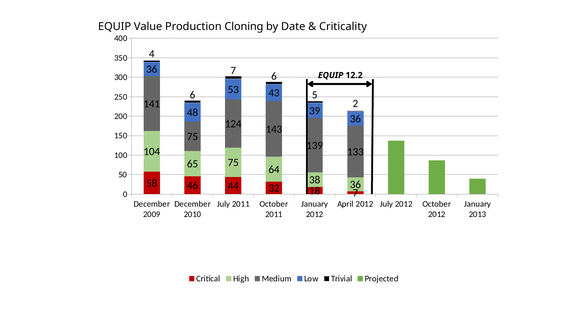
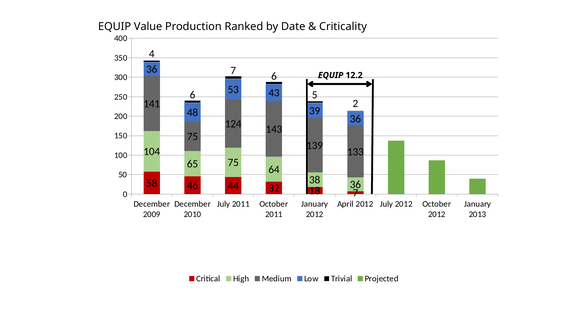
Cloning: Cloning -> Ranked
